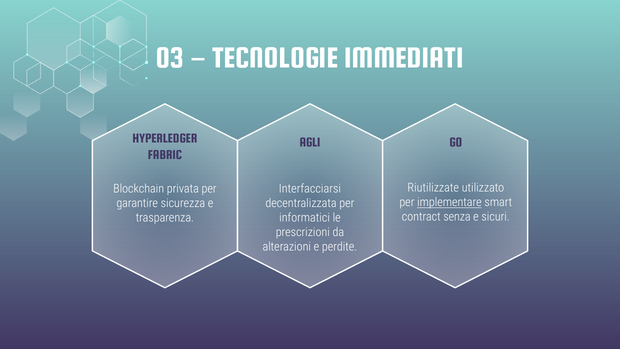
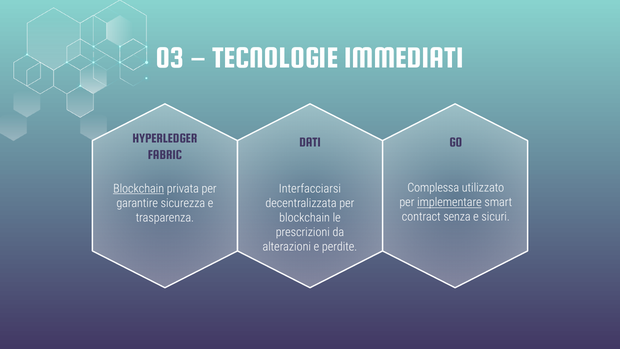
AGLI: AGLI -> DATI
Riutilizzate: Riutilizzate -> Complessa
Blockchain at (139, 189) underline: none -> present
informatici at (305, 218): informatici -> blockchain
